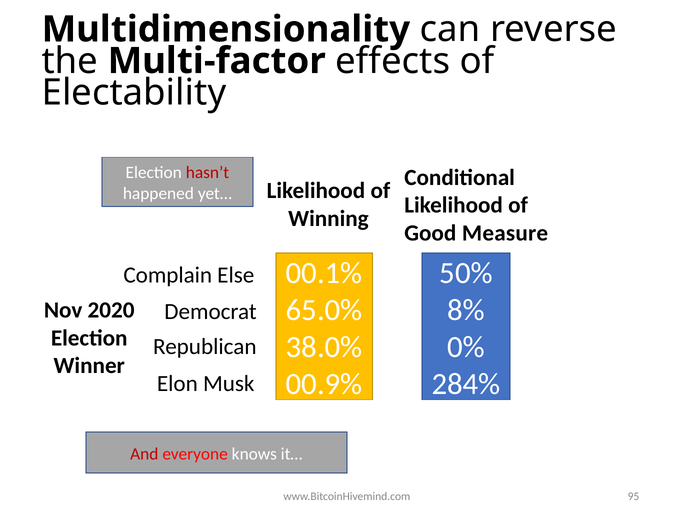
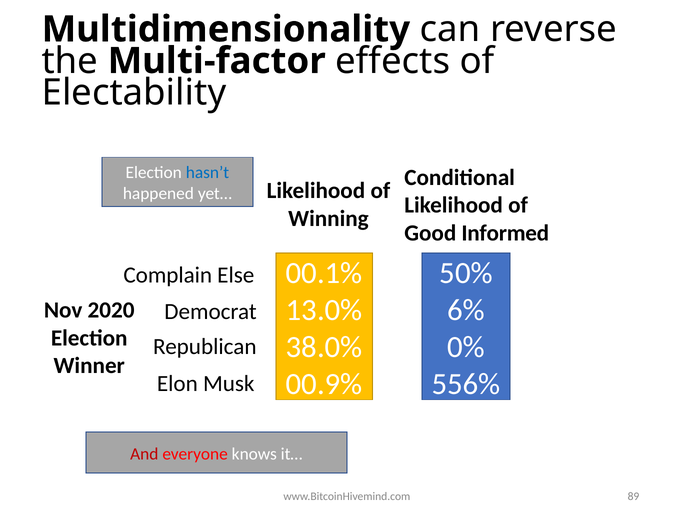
hasn’t colour: red -> blue
Measure: Measure -> Informed
65.0%: 65.0% -> 13.0%
8%: 8% -> 6%
284%: 284% -> 556%
95: 95 -> 89
